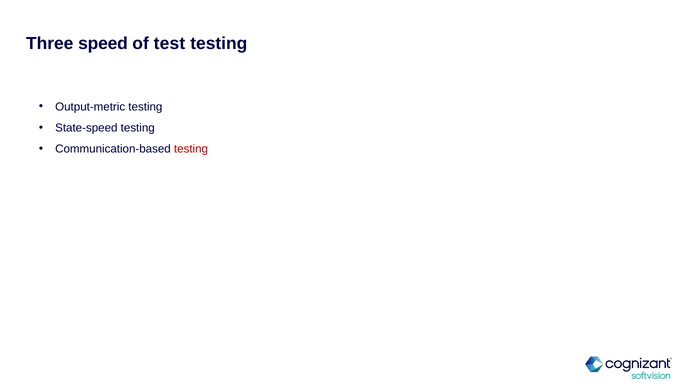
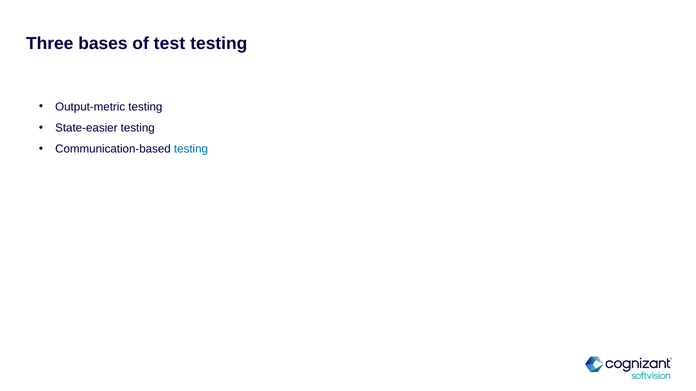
speed: speed -> bases
State-speed: State-speed -> State-easier
testing at (191, 149) colour: red -> blue
